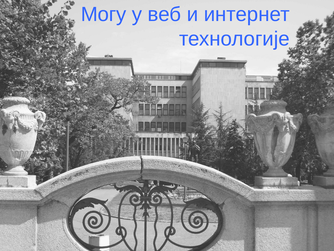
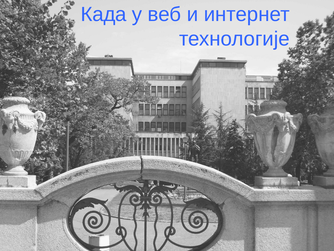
Могу: Могу -> Када
